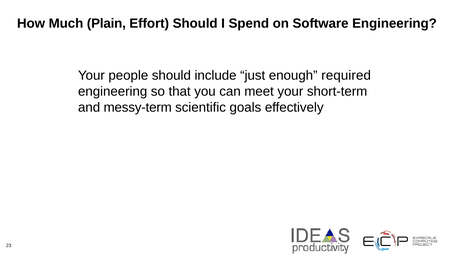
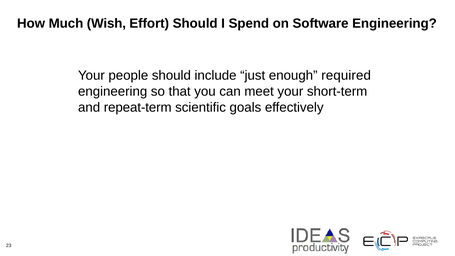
Plain: Plain -> Wish
messy-term: messy-term -> repeat-term
